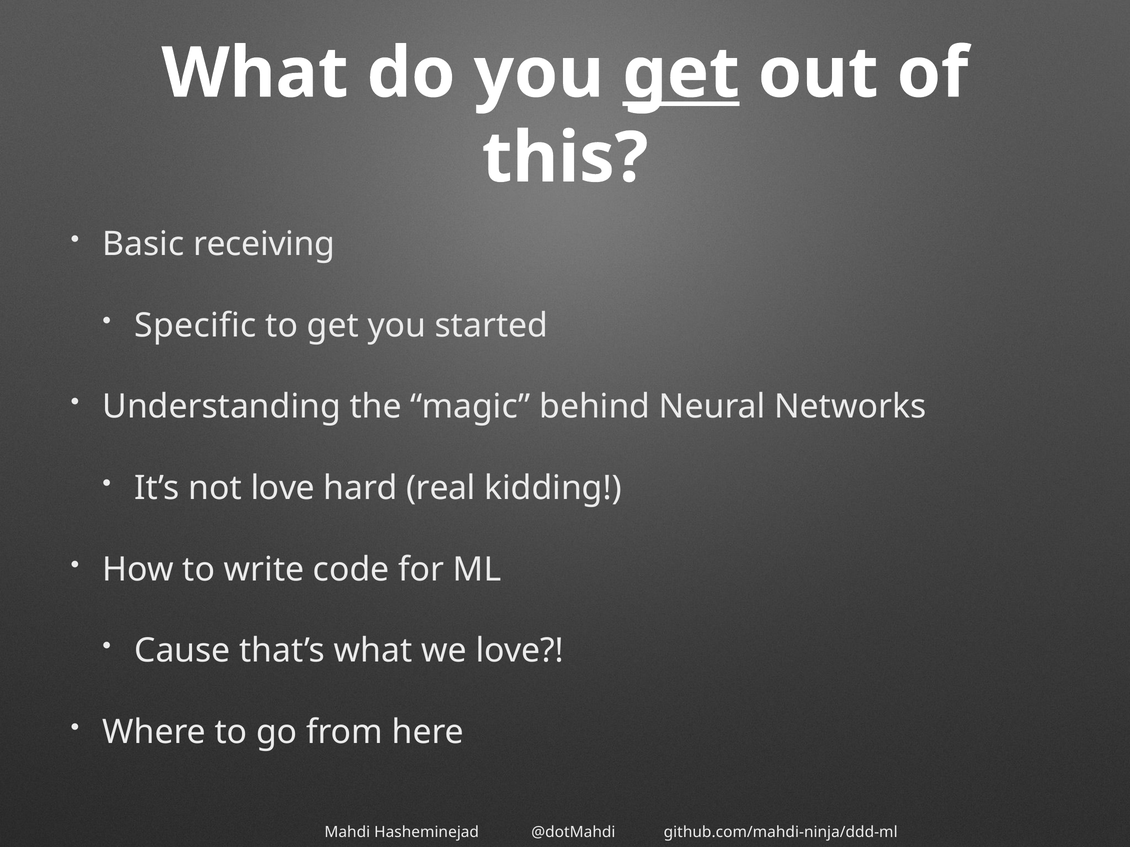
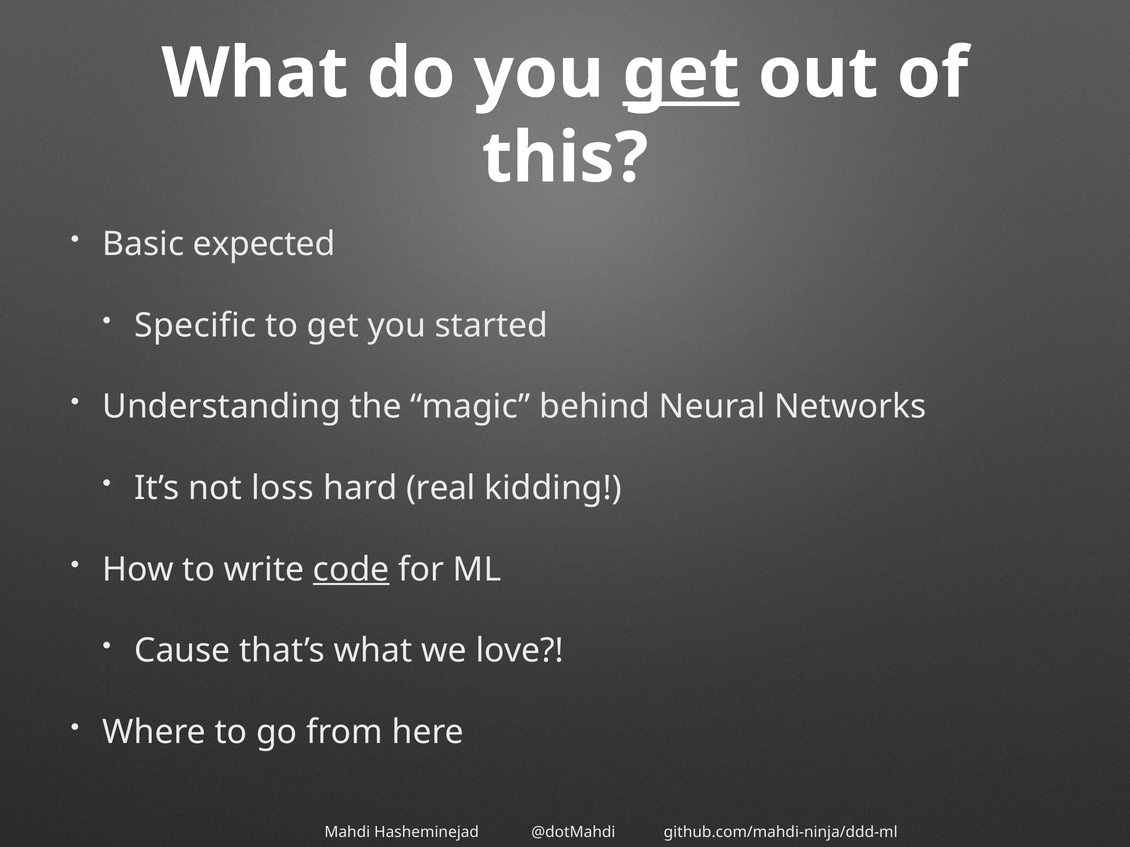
receiving: receiving -> expected
not love: love -> loss
code underline: none -> present
